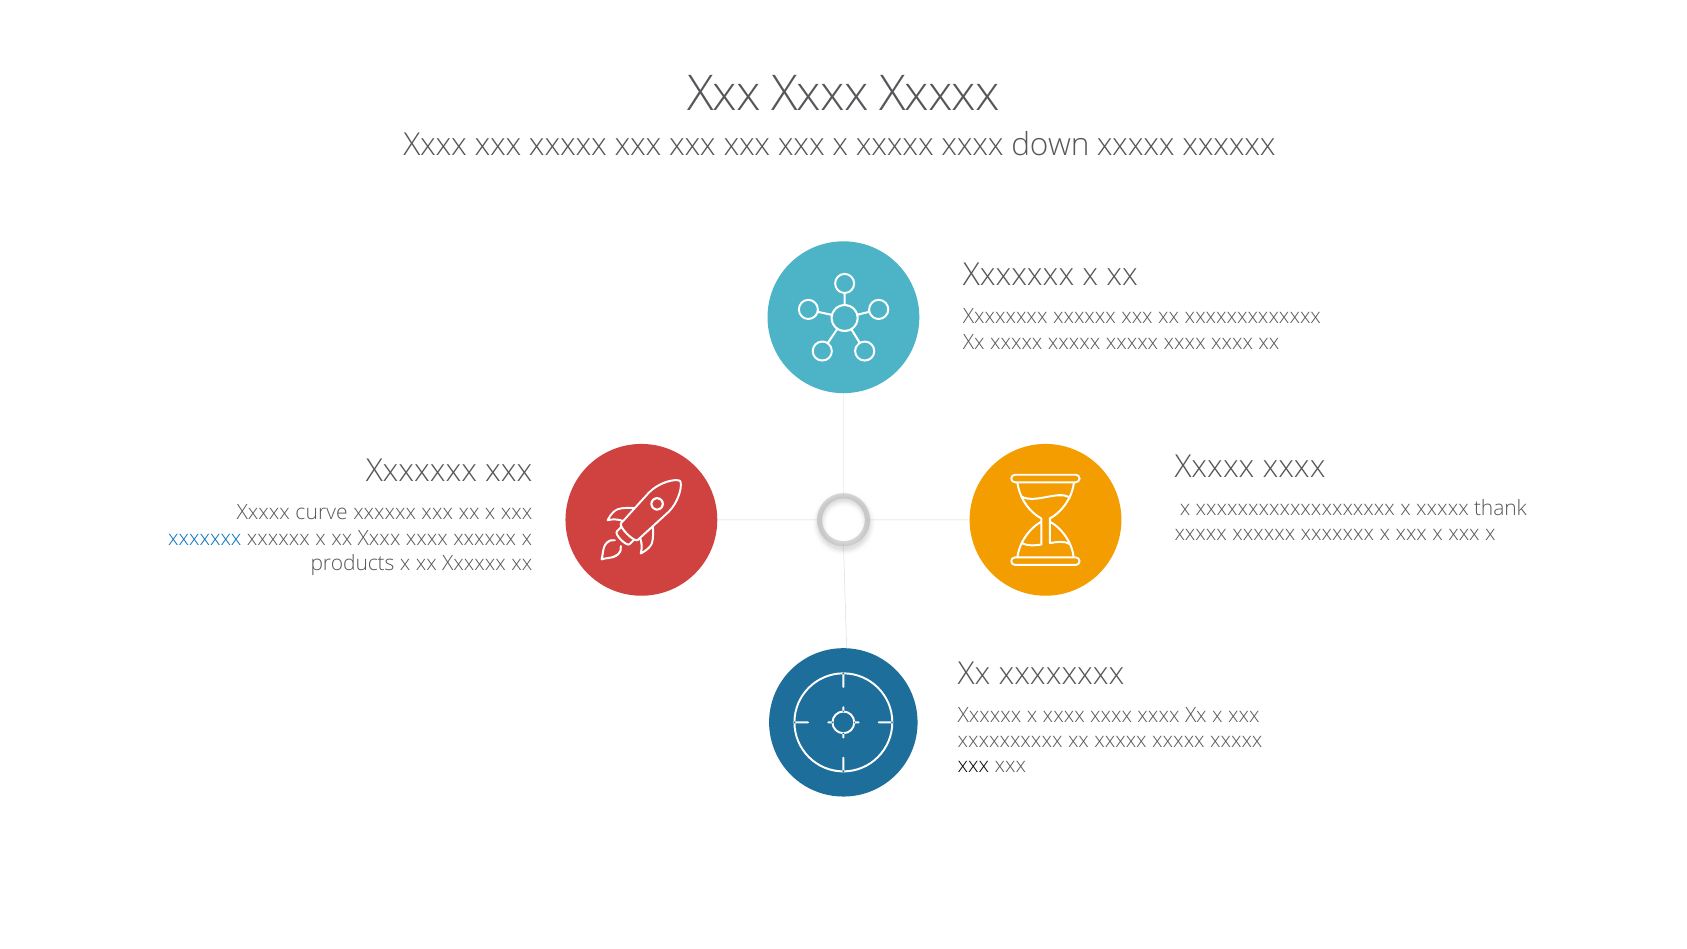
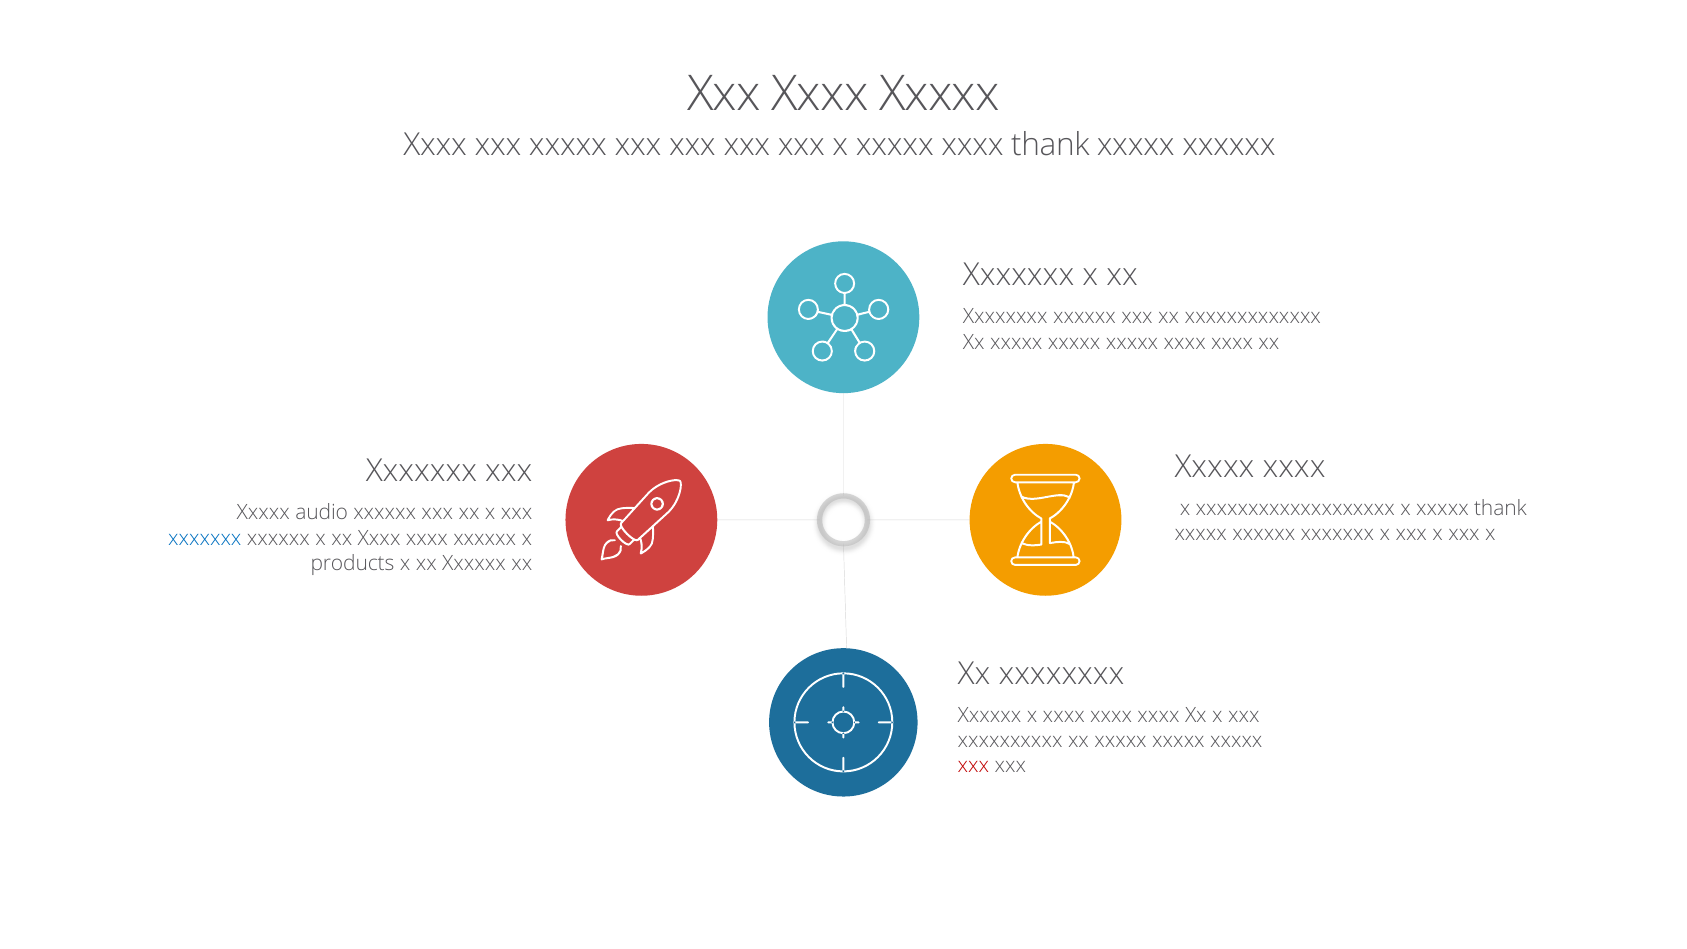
xxxx down: down -> thank
curve: curve -> audio
xxx at (973, 766) colour: black -> red
